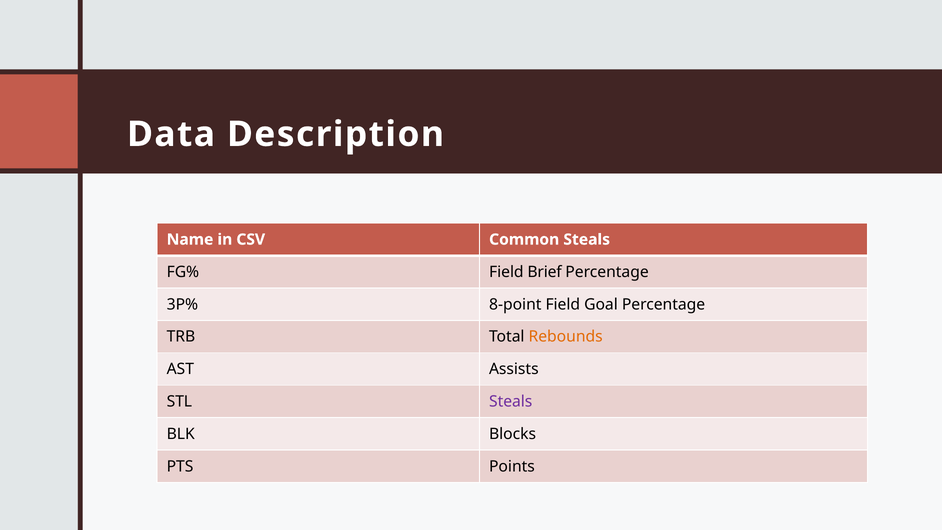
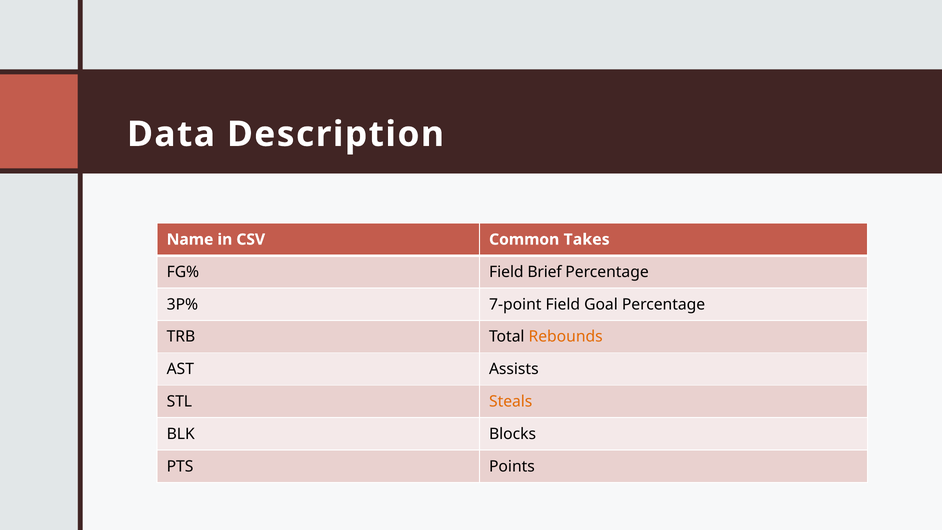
Common Steals: Steals -> Takes
8-point: 8-point -> 7-point
Steals at (511, 401) colour: purple -> orange
